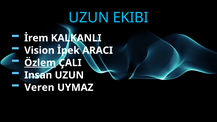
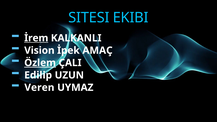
UZUN at (89, 18): UZUN -> SITESI
İrem underline: none -> present
ARACI: ARACI -> AMAÇ
Insan: Insan -> Edilip
